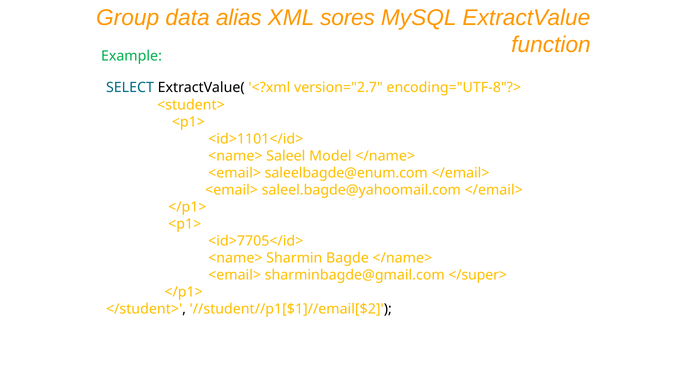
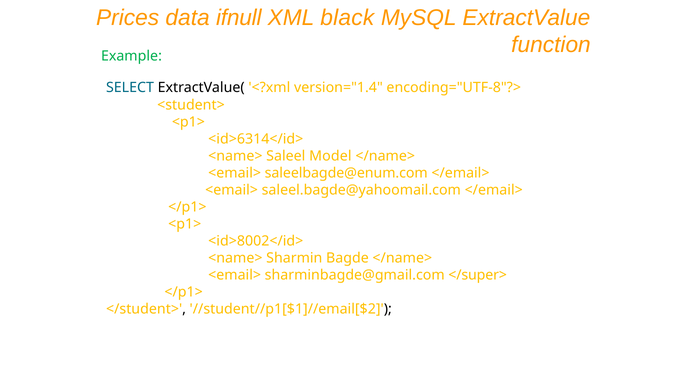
Group: Group -> Prices
alias: alias -> ifnull
sores: sores -> black
version="2.7: version="2.7 -> version="1.4
<id>1101</id>: <id>1101</id> -> <id>6314</id>
<id>7705</id>: <id>7705</id> -> <id>8002</id>
